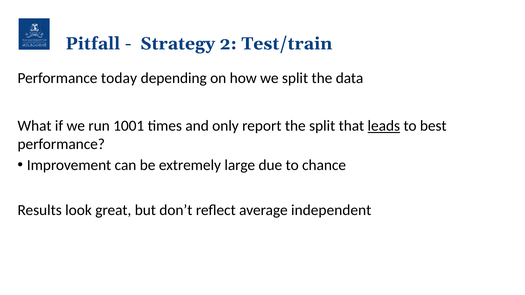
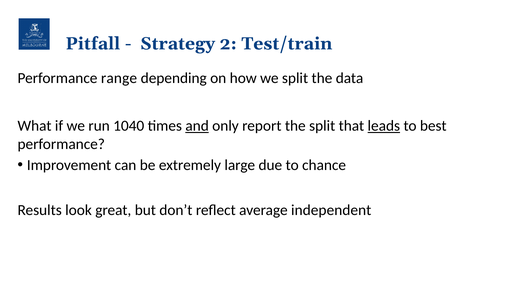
today: today -> range
1001: 1001 -> 1040
and underline: none -> present
